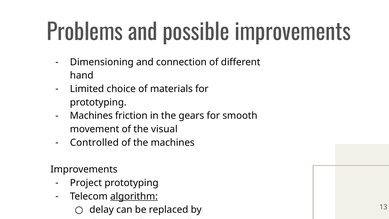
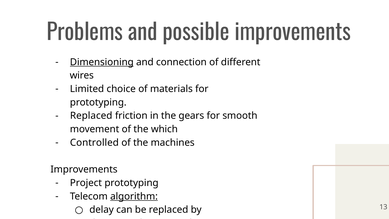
Dimensioning underline: none -> present
hand: hand -> wires
Machines at (91, 116): Machines -> Replaced
visual: visual -> which
